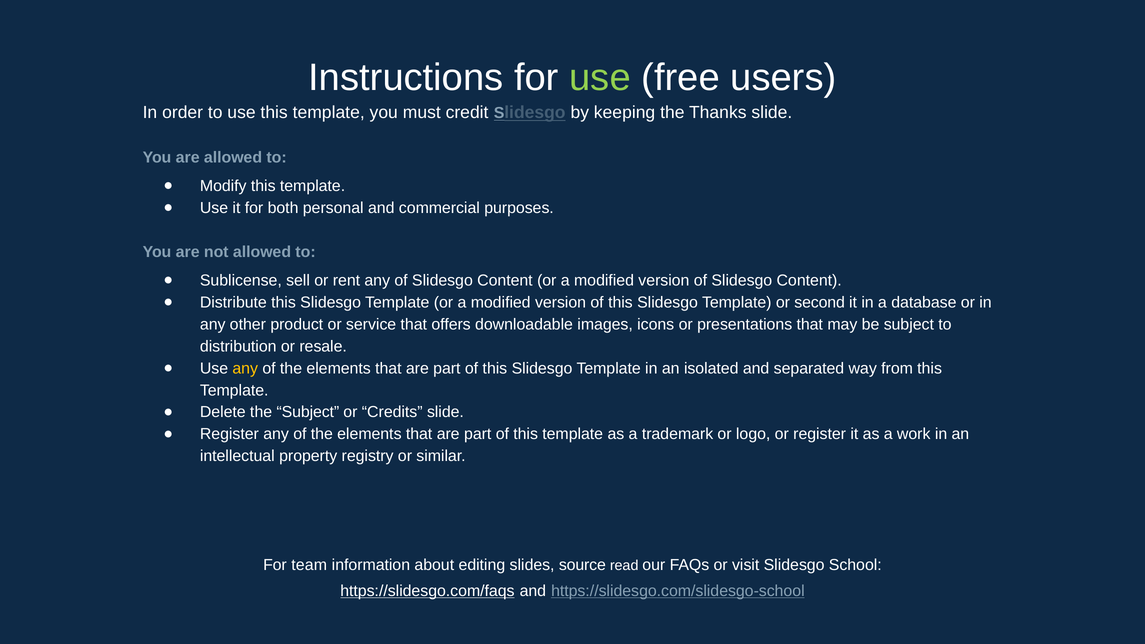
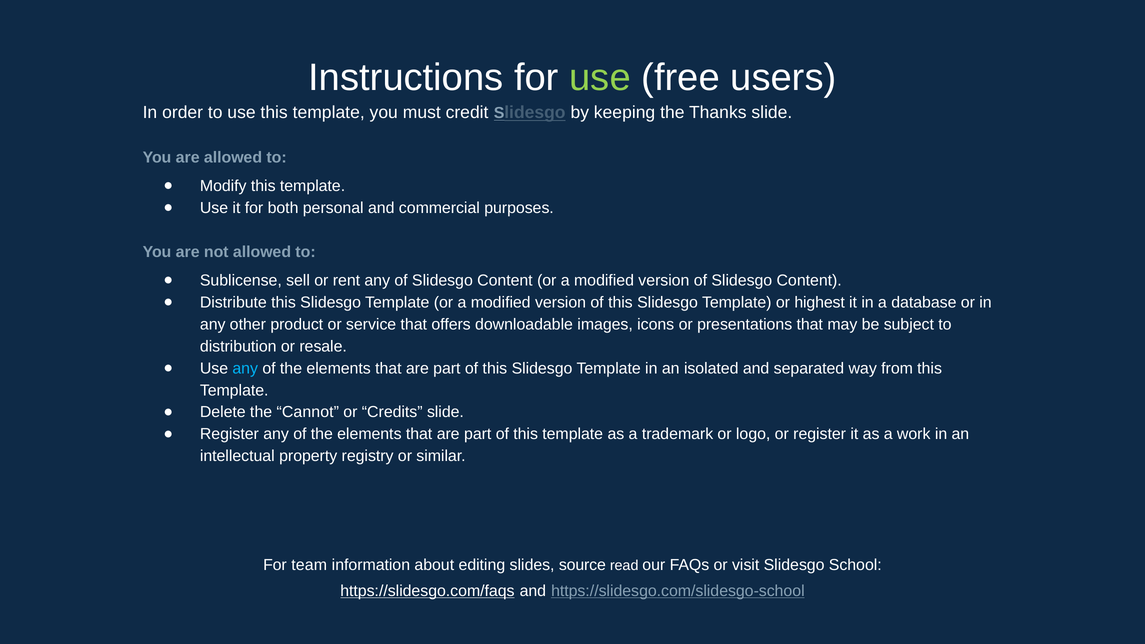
second: second -> highest
any at (245, 368) colour: yellow -> light blue
the Subject: Subject -> Cannot
